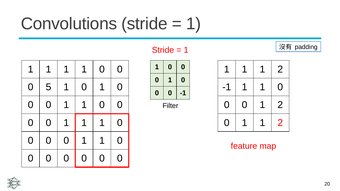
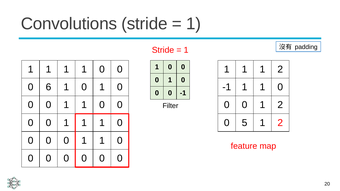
5: 5 -> 6
1 at (245, 123): 1 -> 5
